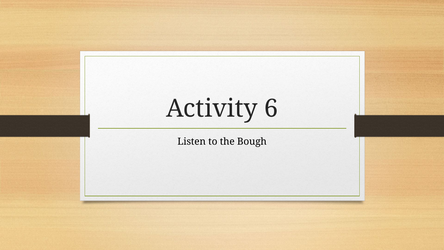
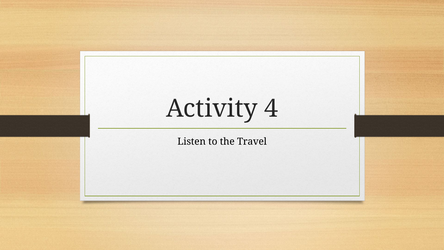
6: 6 -> 4
Bough: Bough -> Travel
